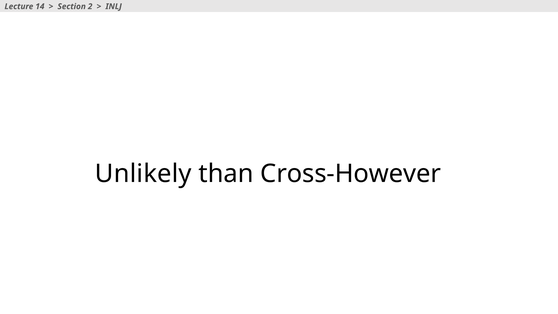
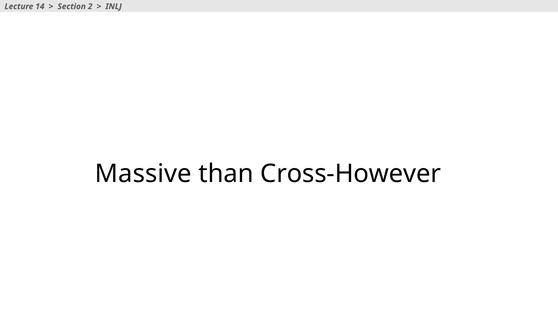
Unlikely: Unlikely -> Massive
